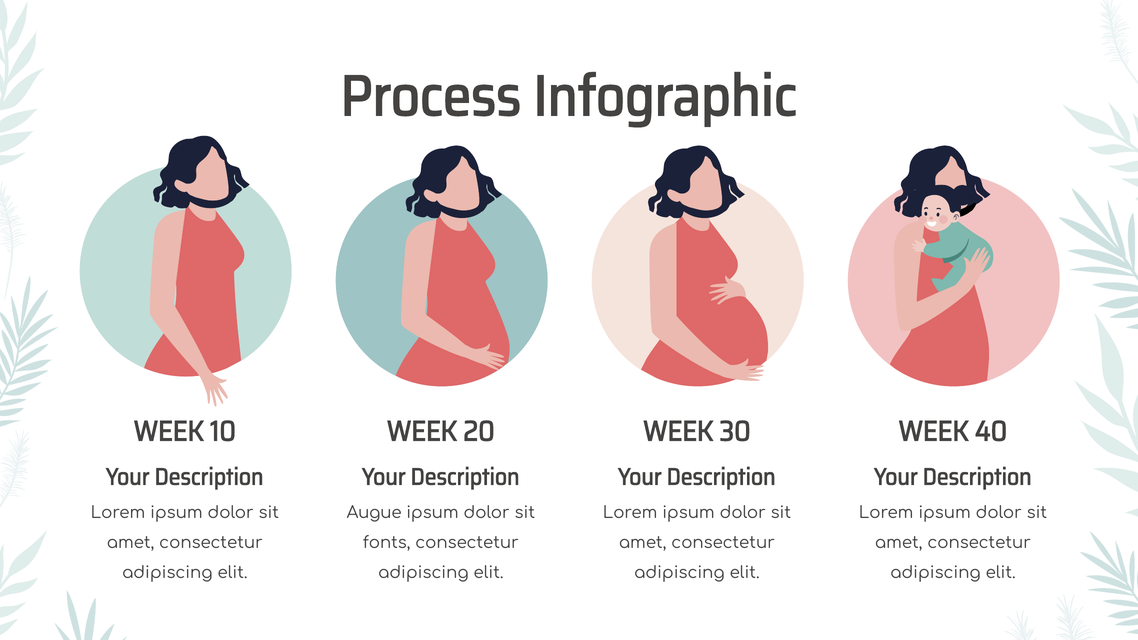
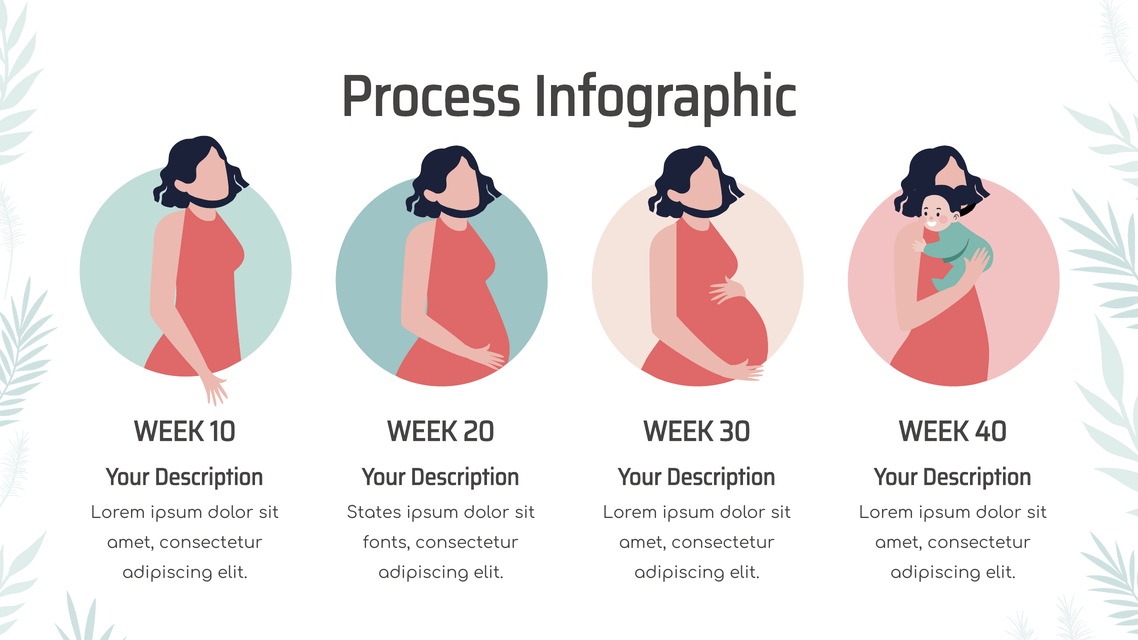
Augue: Augue -> States
